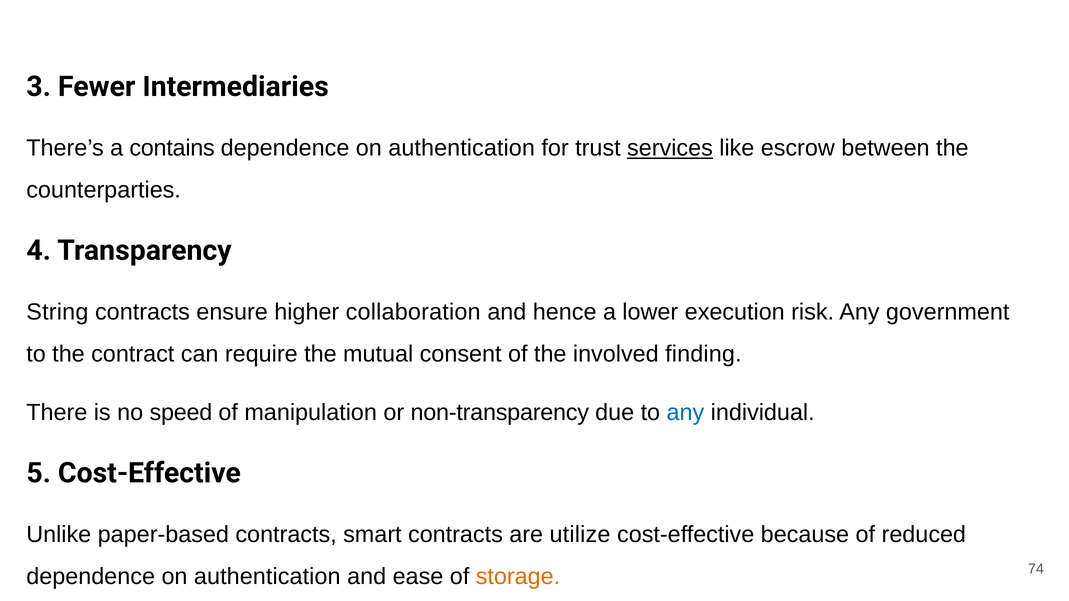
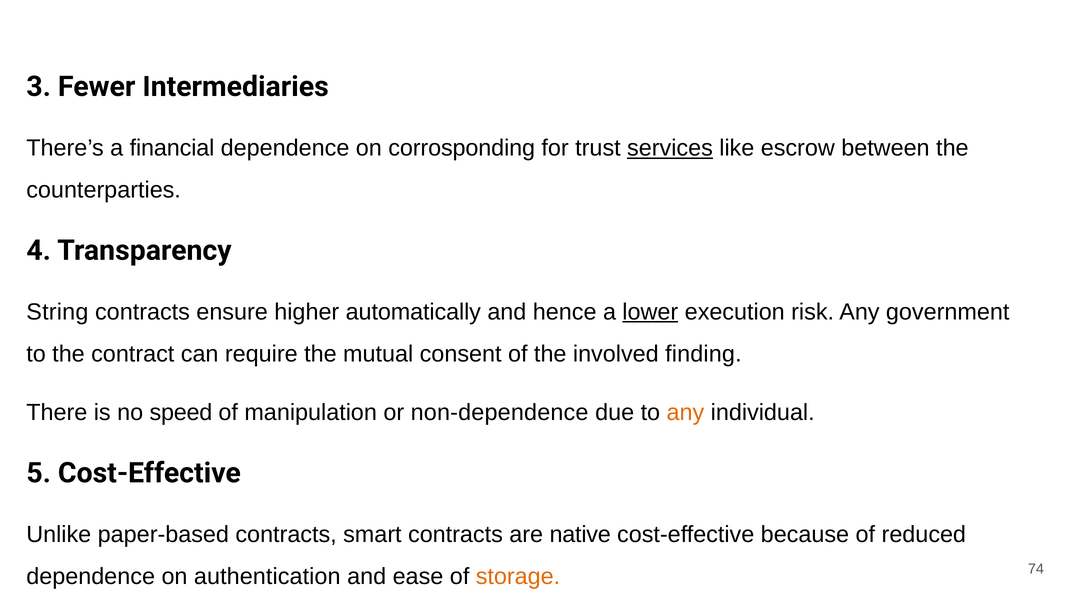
contains: contains -> financial
authentication at (462, 148): authentication -> corrosponding
collaboration: collaboration -> automatically
lower underline: none -> present
non-transparency: non-transparency -> non-dependence
any at (685, 413) colour: blue -> orange
utilize: utilize -> native
